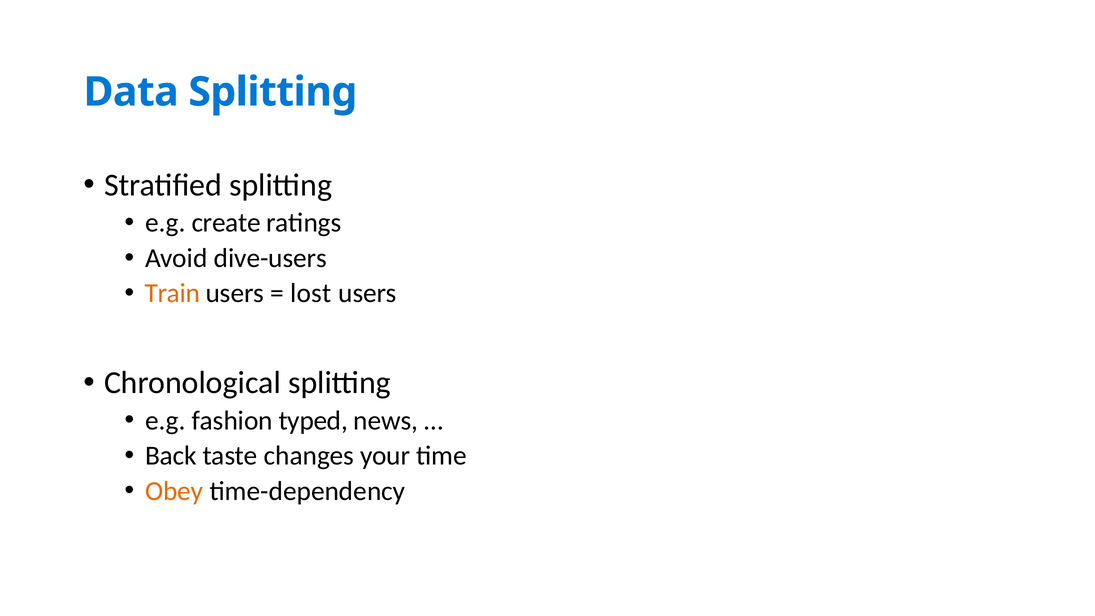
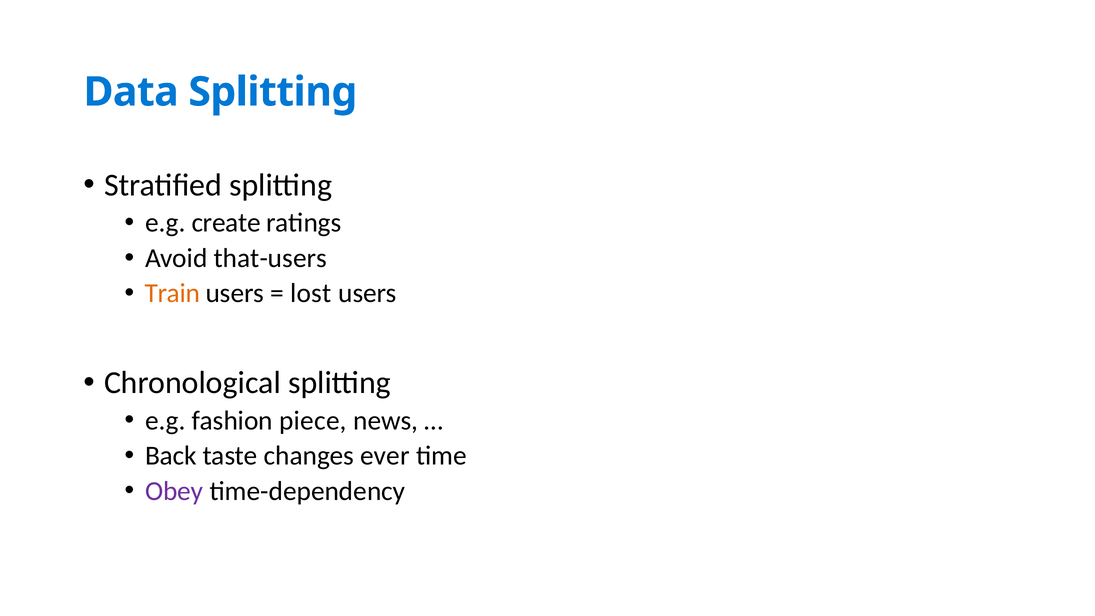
dive-users: dive-users -> that-users
typed: typed -> piece
your: your -> ever
Obey colour: orange -> purple
